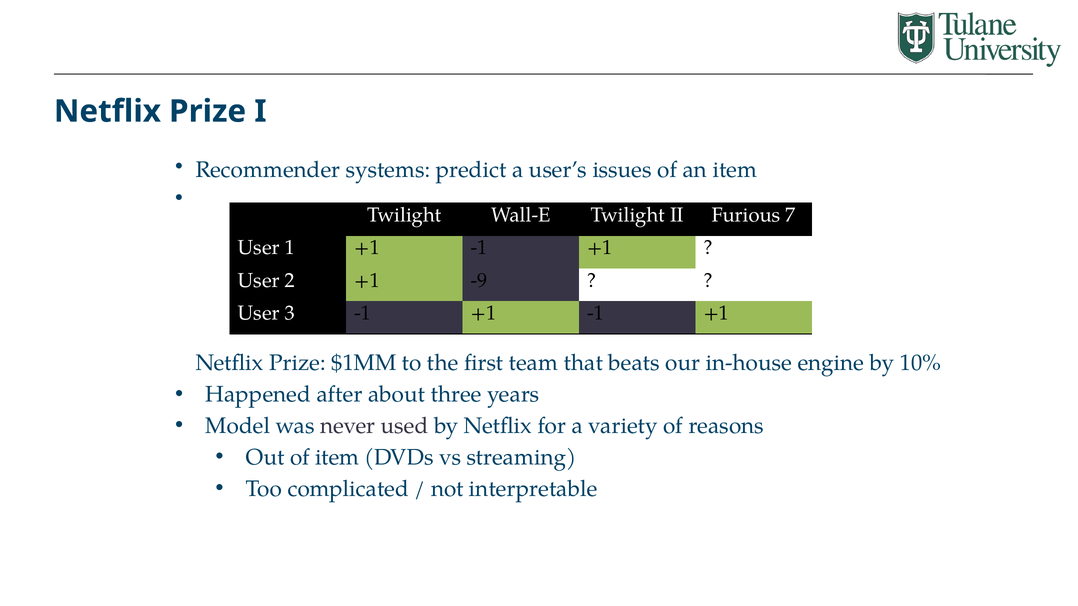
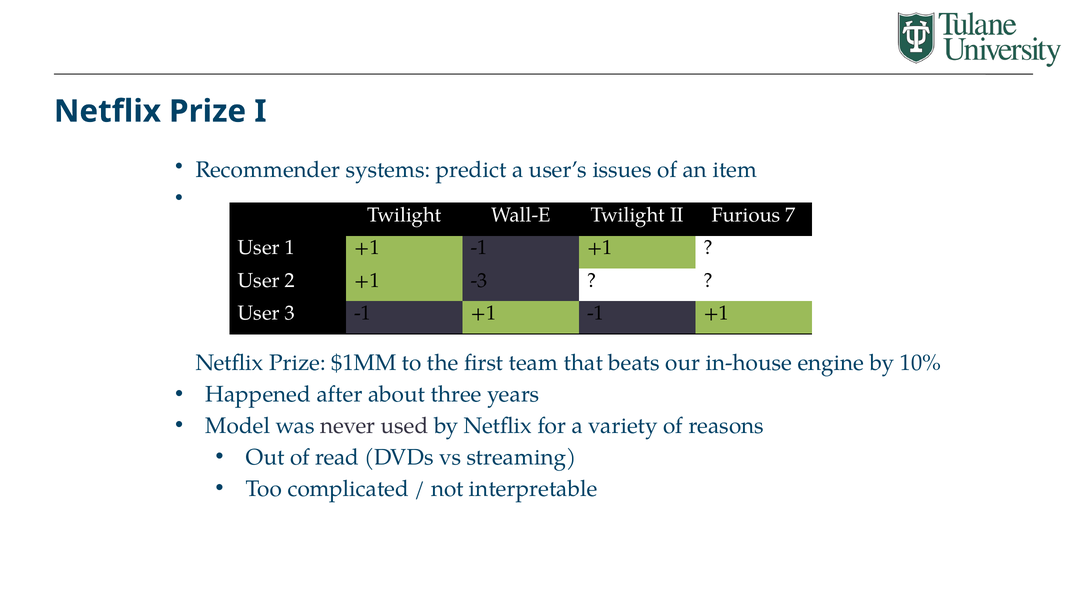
-9: -9 -> -3
of item: item -> read
